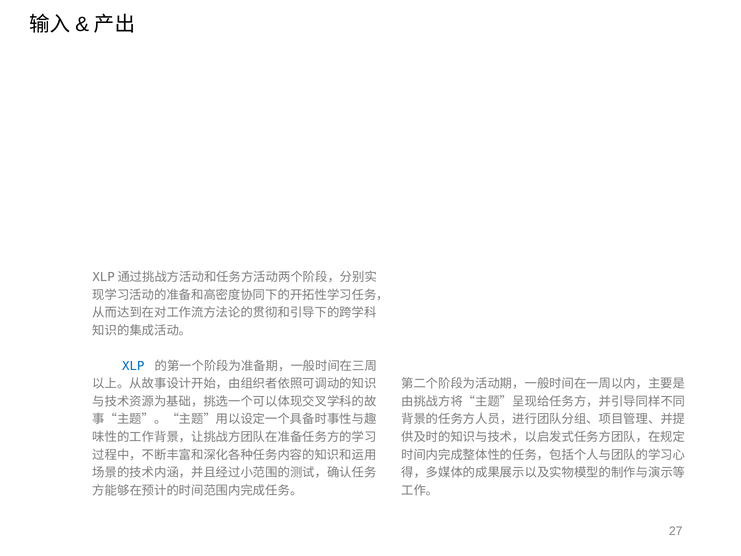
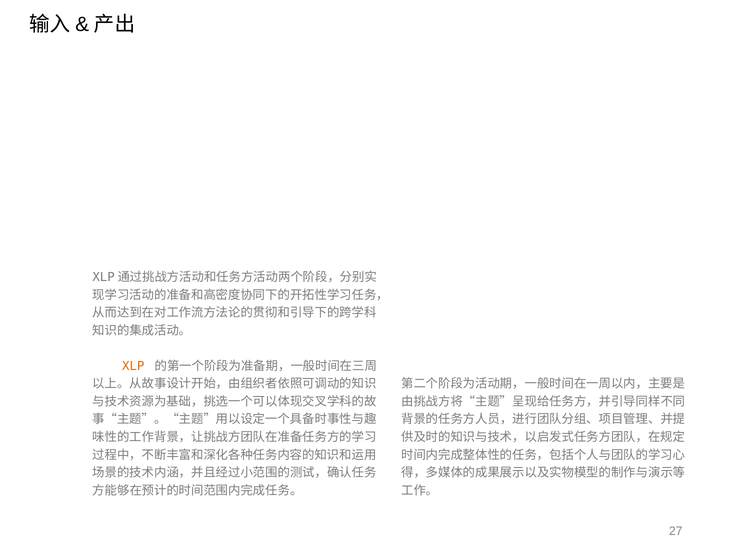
XLP colour: blue -> orange
